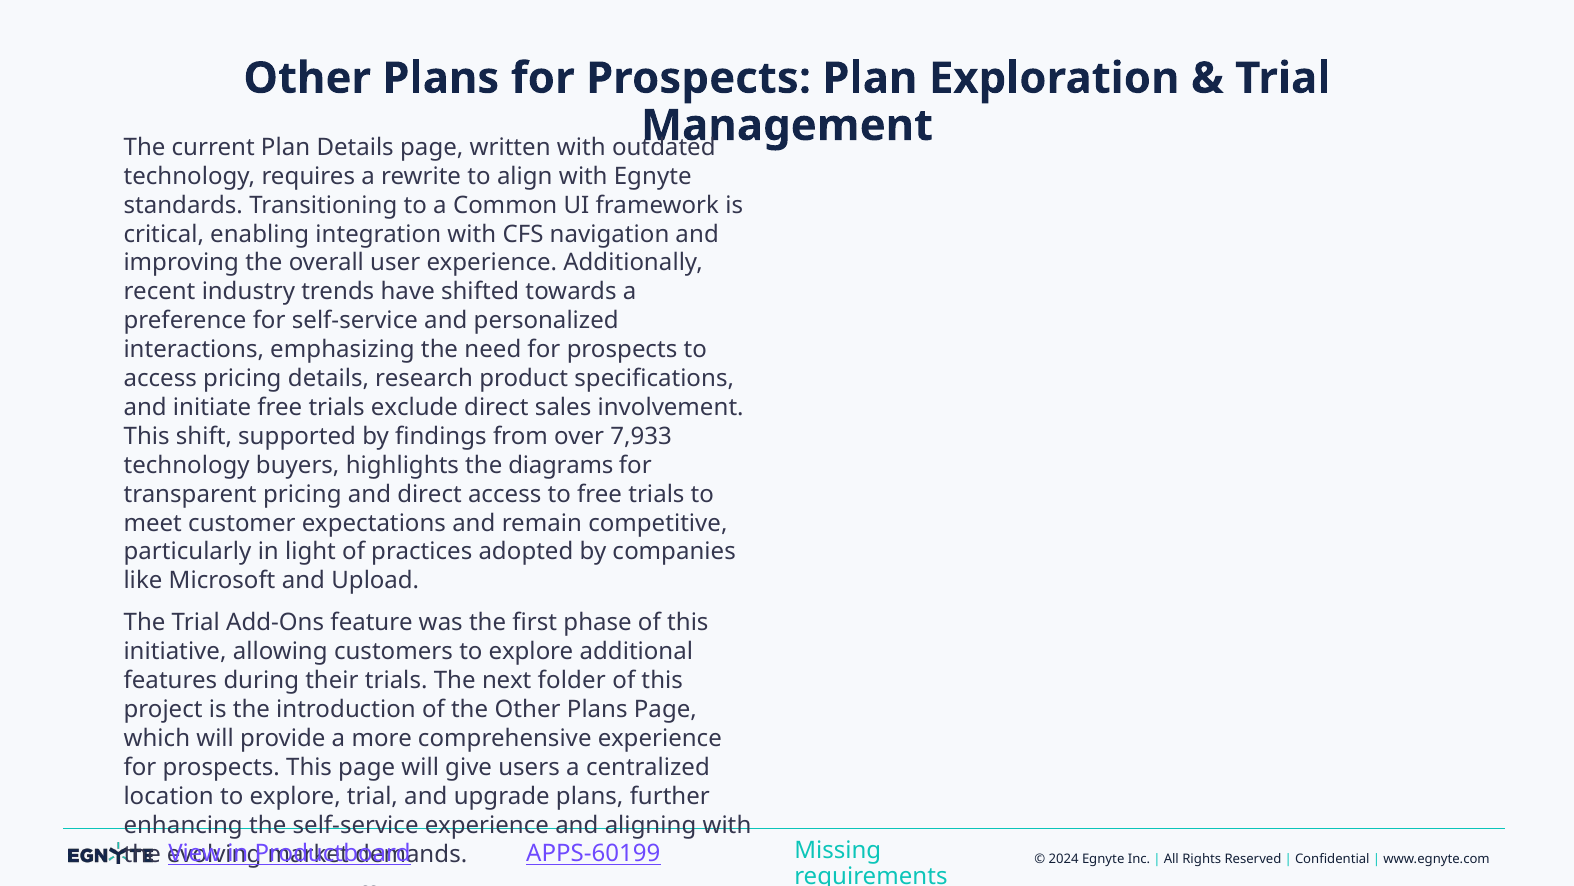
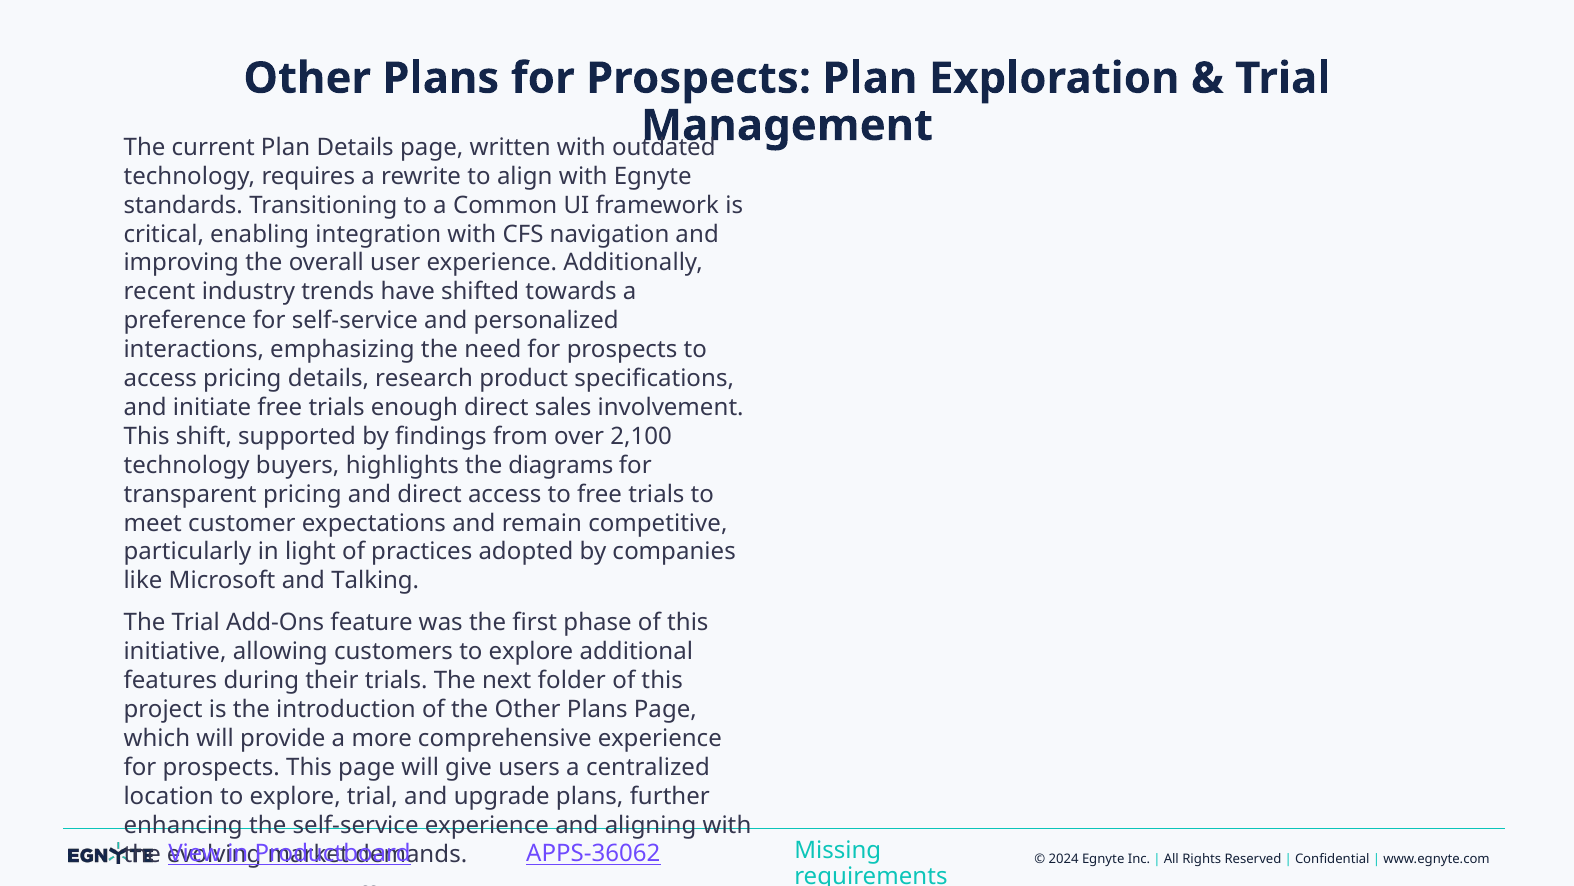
exclude: exclude -> enough
7,933: 7,933 -> 2,100
Upload: Upload -> Talking
APPS-60199: APPS-60199 -> APPS-36062
